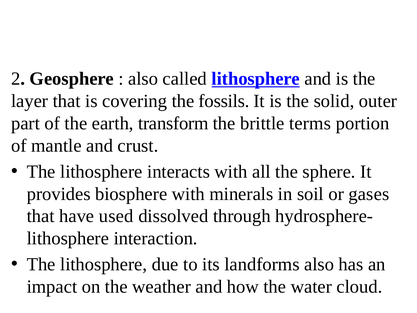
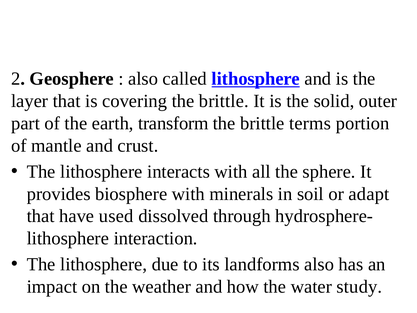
covering the fossils: fossils -> brittle
gases: gases -> adapt
cloud: cloud -> study
